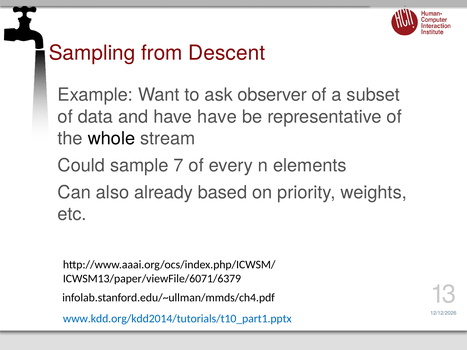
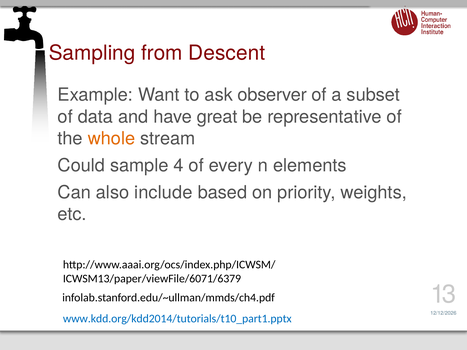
have have: have -> great
whole colour: black -> orange
7: 7 -> 4
already: already -> include
